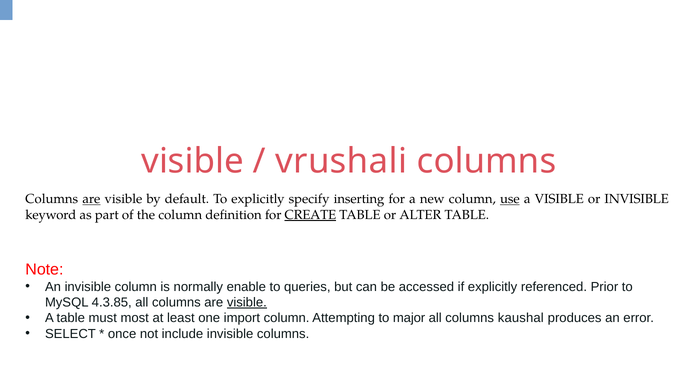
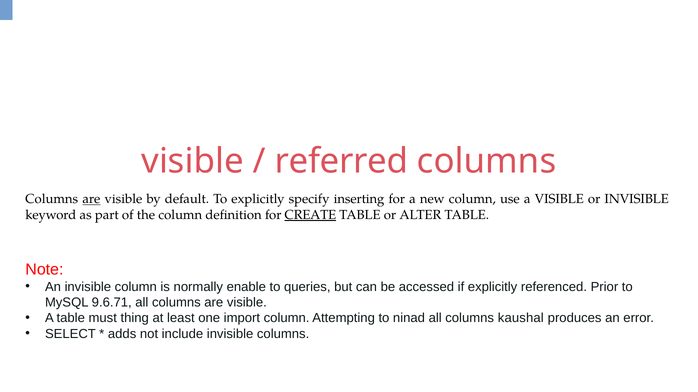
vrushali: vrushali -> referred
use underline: present -> none
4.3.85: 4.3.85 -> 9.6.71
visible at (247, 303) underline: present -> none
most: most -> thing
major: major -> ninad
once: once -> adds
